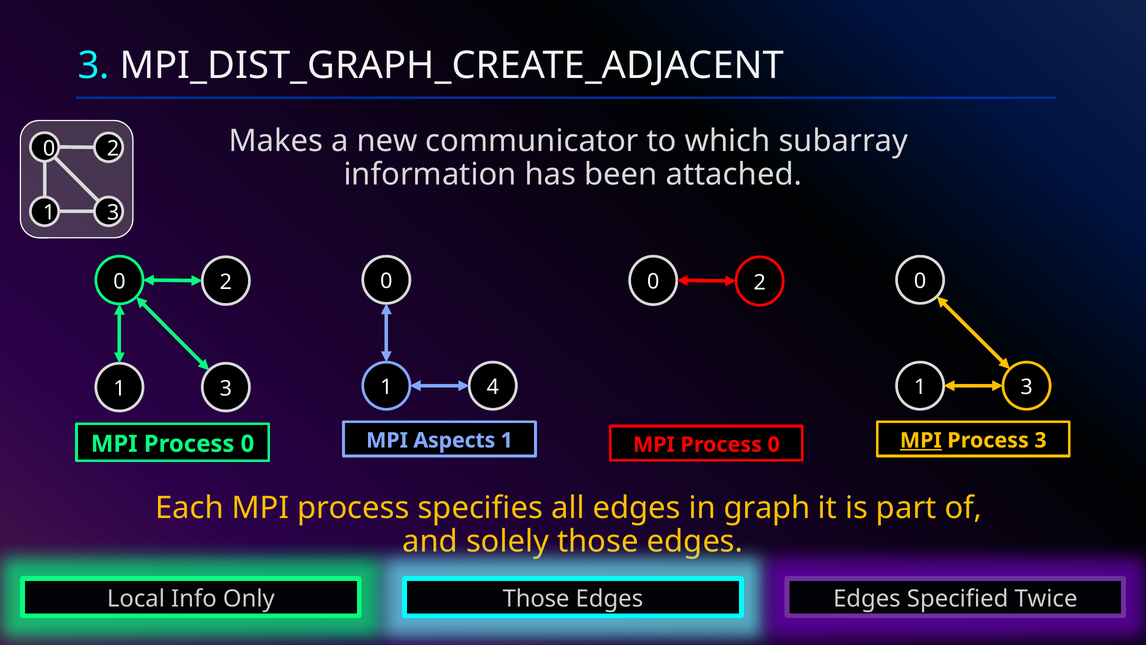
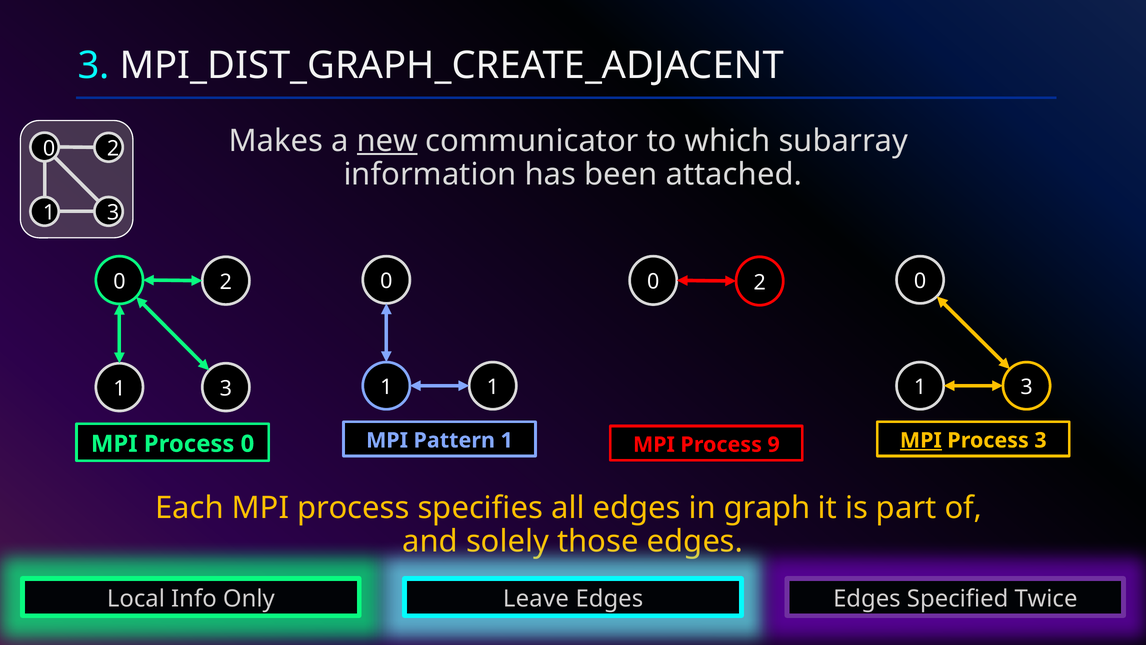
new underline: none -> present
1 4: 4 -> 1
Aspects: Aspects -> Pattern
0 at (774, 444): 0 -> 9
Only Those: Those -> Leave
